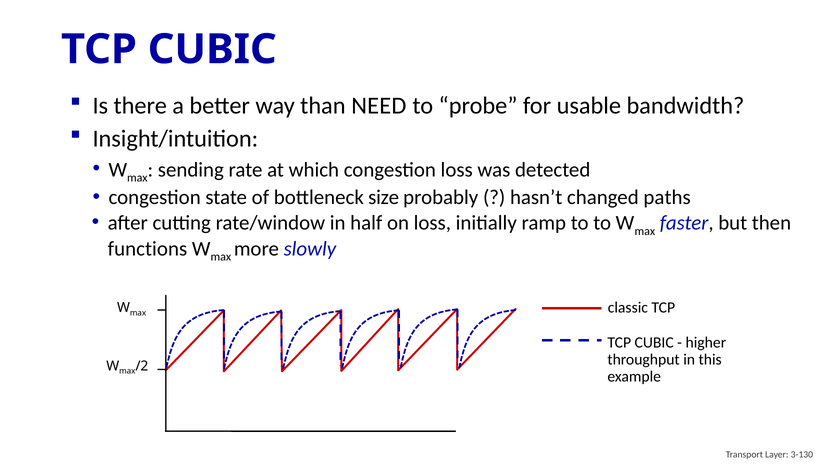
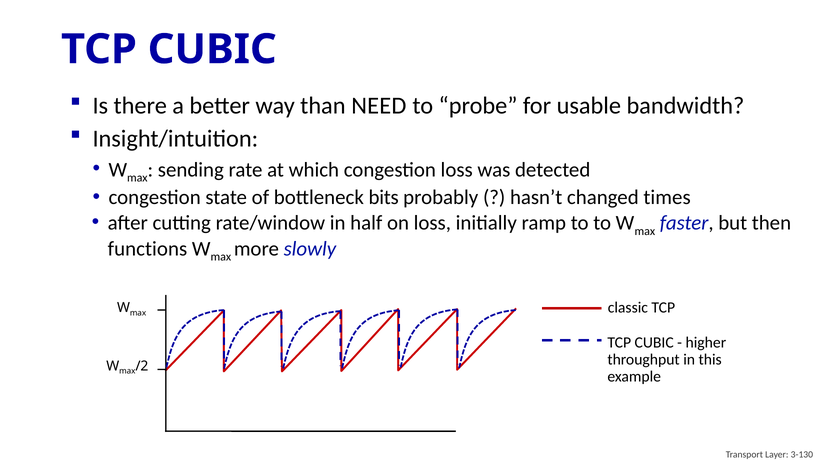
size: size -> bits
paths: paths -> times
